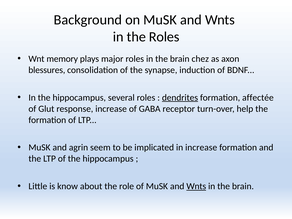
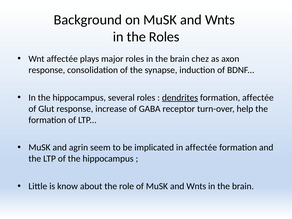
Wnt memory: memory -> affectée
blessures at (47, 70): blessures -> response
in increase: increase -> affectée
Wnts at (196, 186) underline: present -> none
